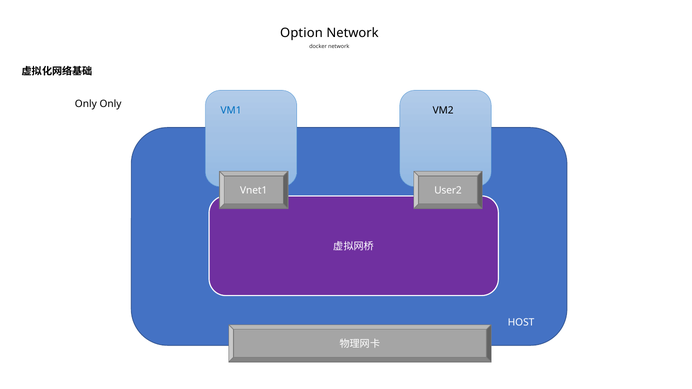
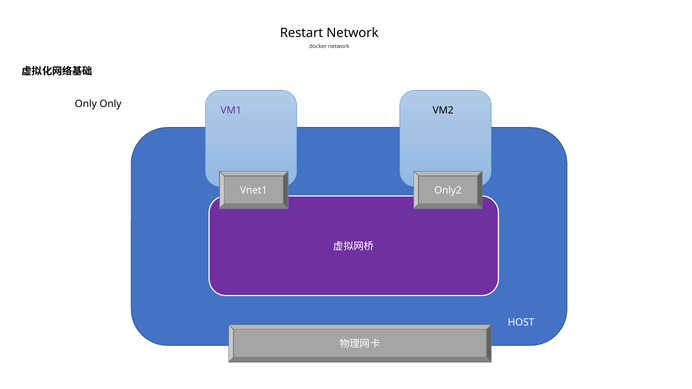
Option: Option -> Restart
VM1 colour: blue -> purple
User2: User2 -> Only2
